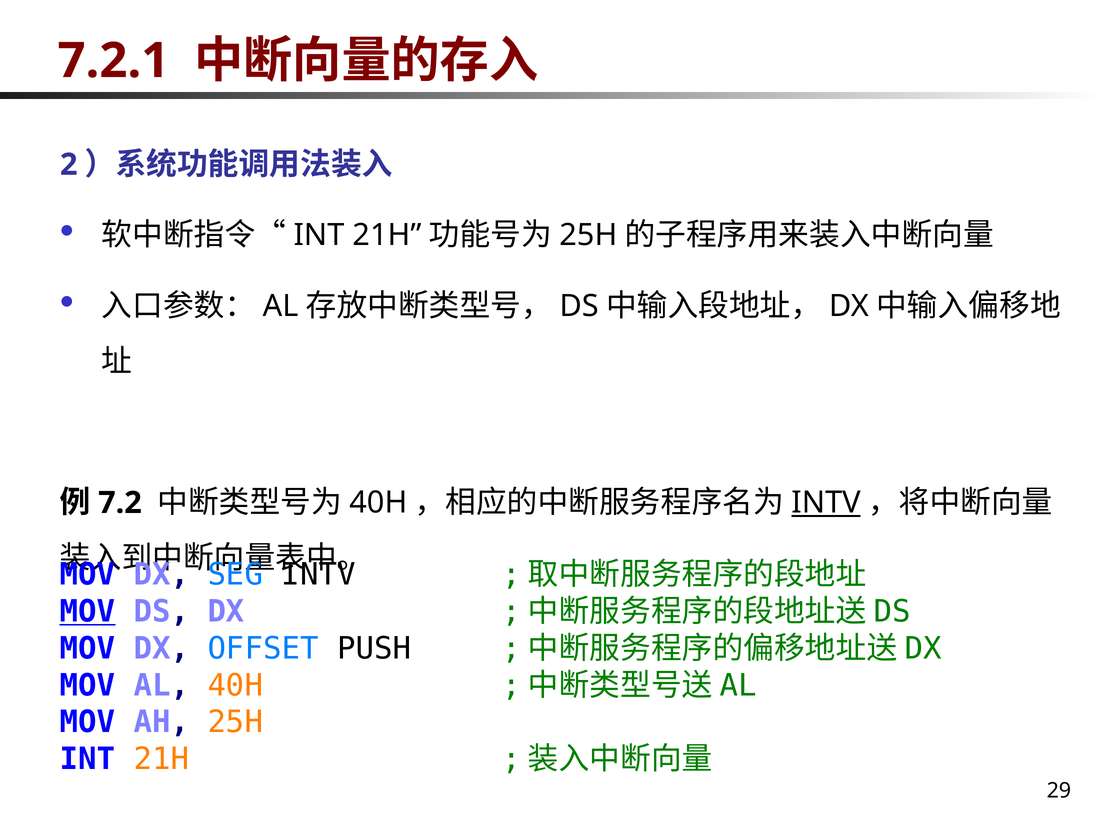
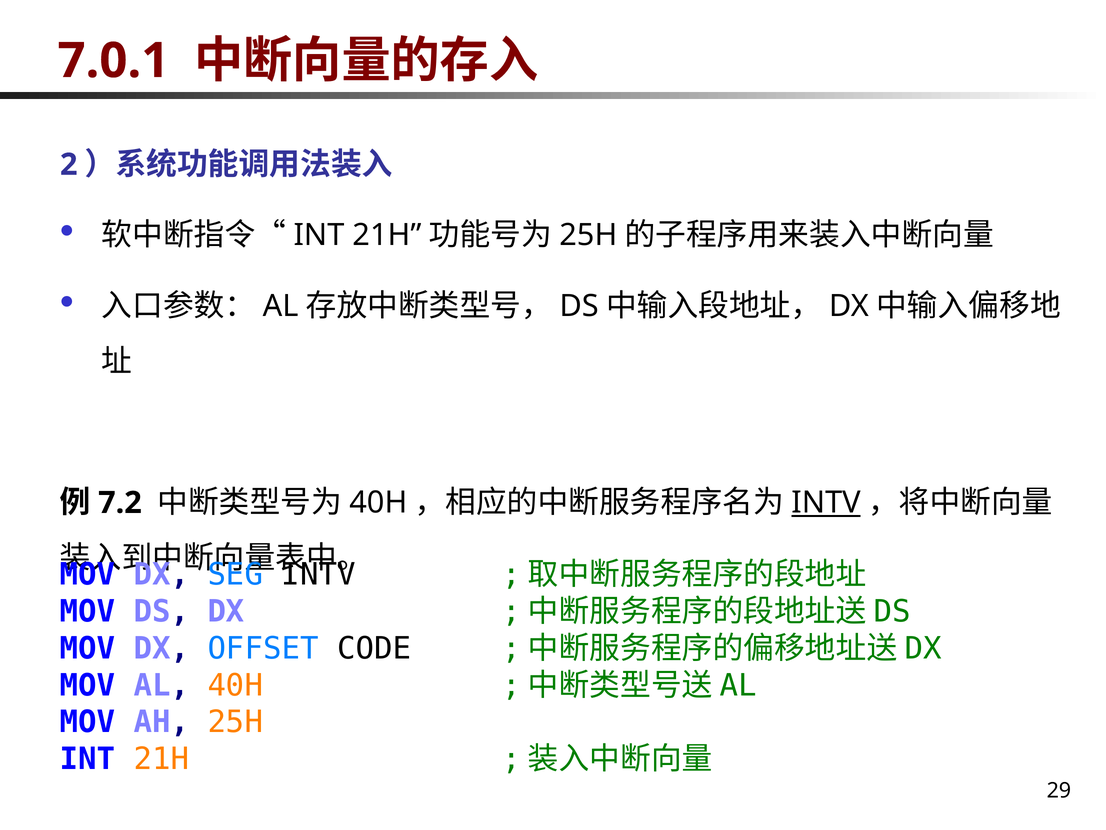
7.2.1: 7.2.1 -> 7.0.1
MOV at (88, 611) underline: present -> none
PUSH: PUSH -> CODE
